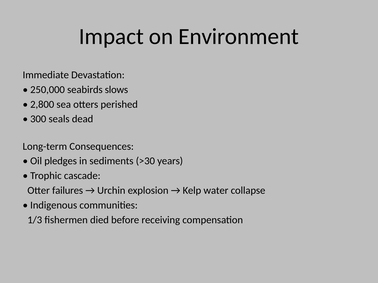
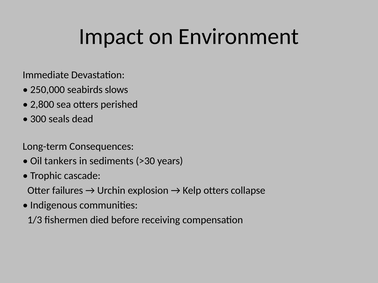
pledges: pledges -> tankers
Kelp water: water -> otters
